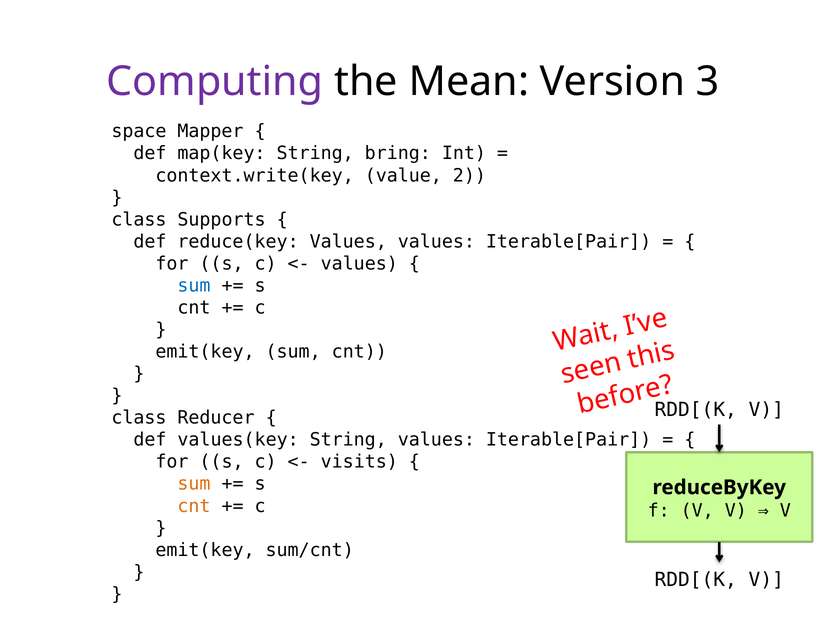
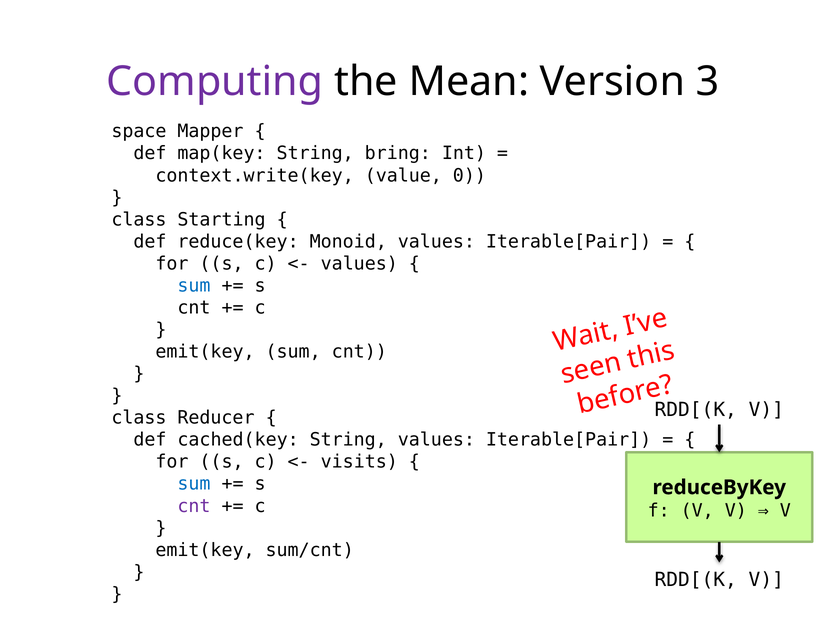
2: 2 -> 0
Supports: Supports -> Starting
reduce(key Values: Values -> Monoid
values(key: values(key -> cached(key
sum at (194, 484) colour: orange -> blue
cnt at (194, 506) colour: orange -> purple
